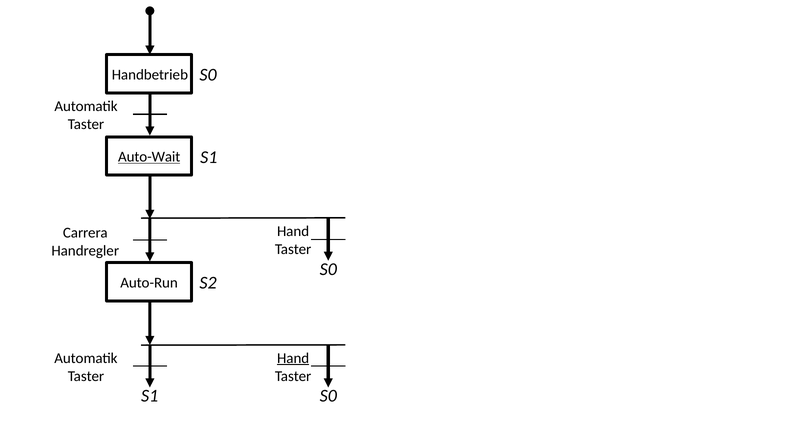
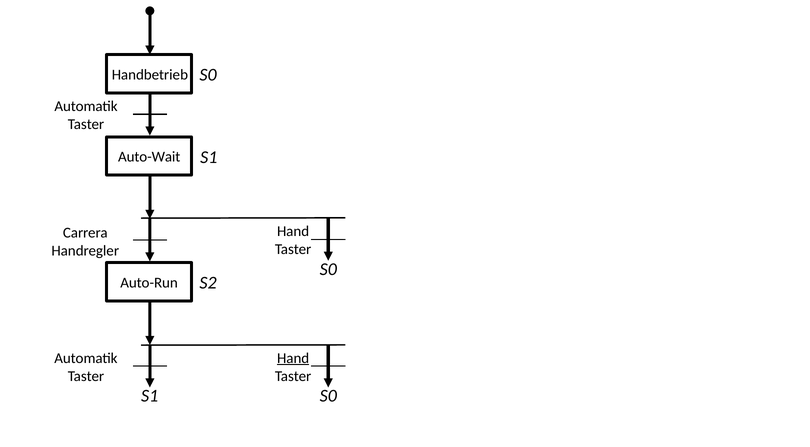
Auto-Wait underline: present -> none
